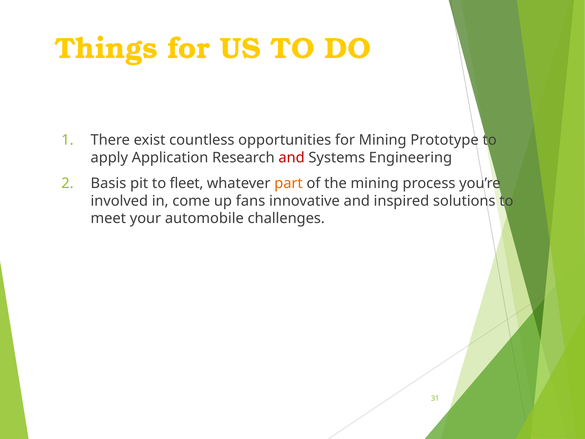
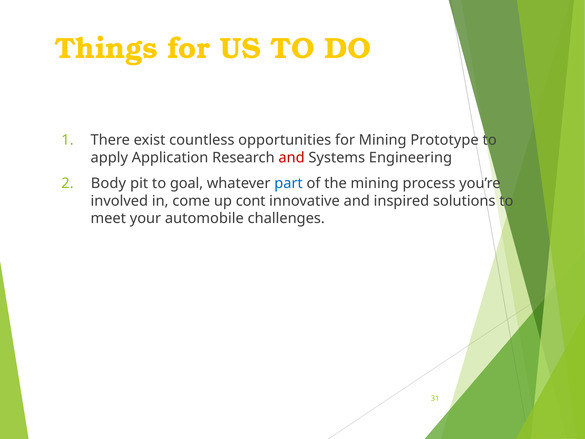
Basis: Basis -> Body
fleet: fleet -> goal
part colour: orange -> blue
fans: fans -> cont
